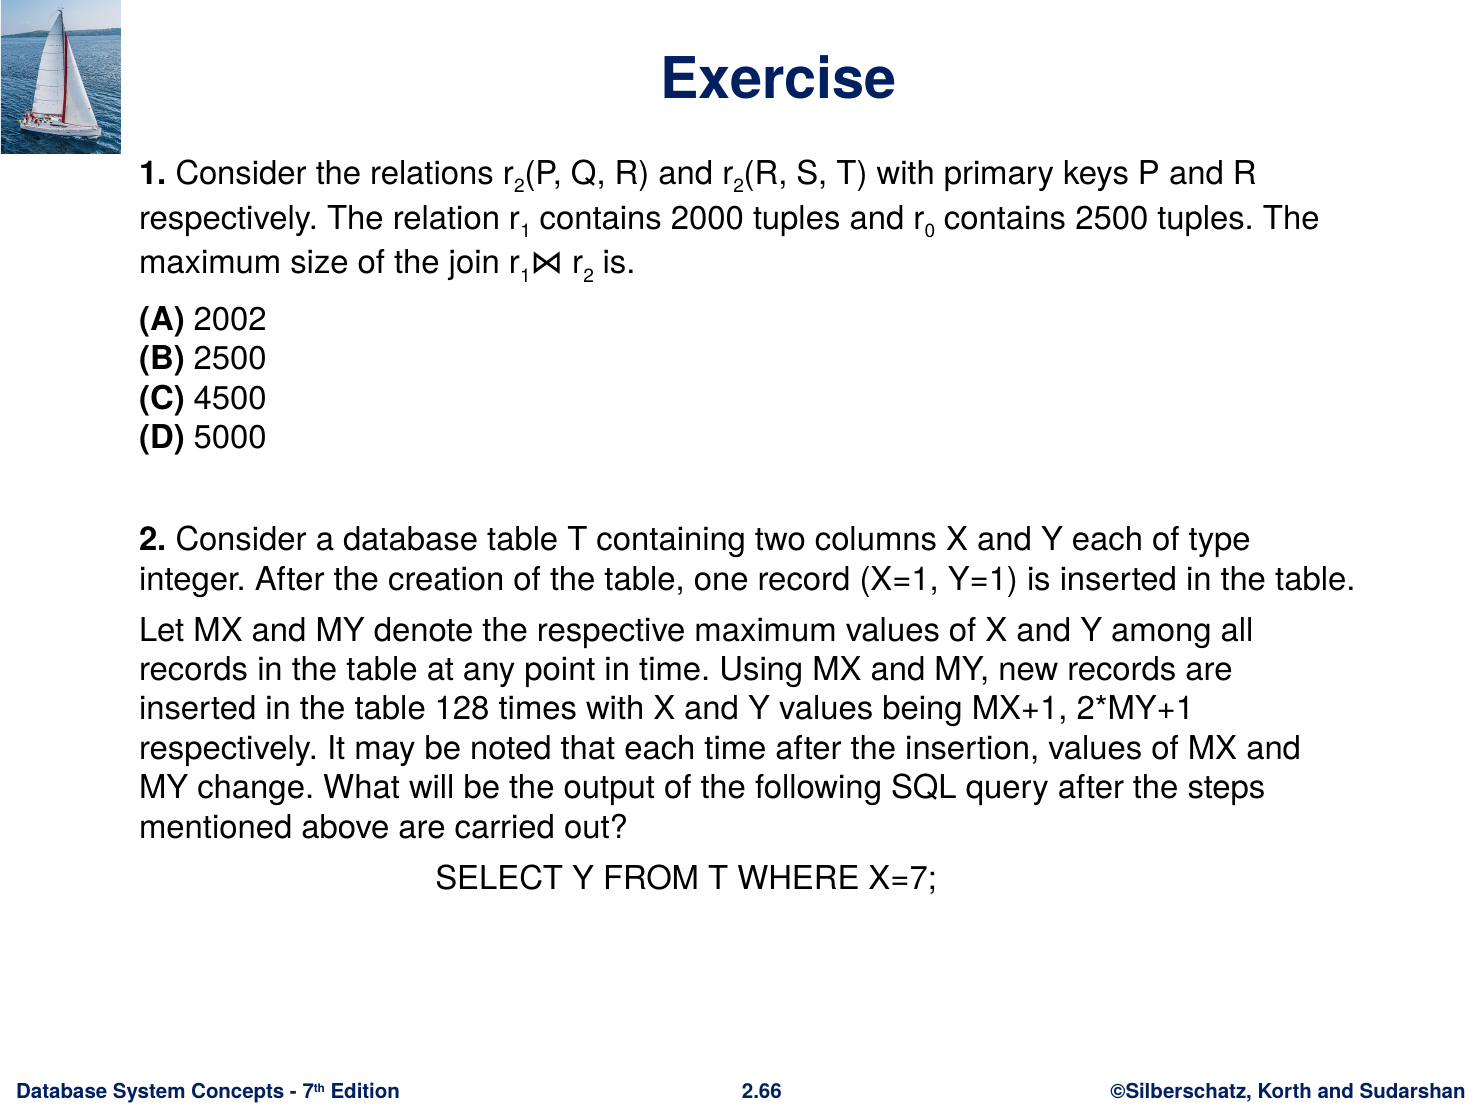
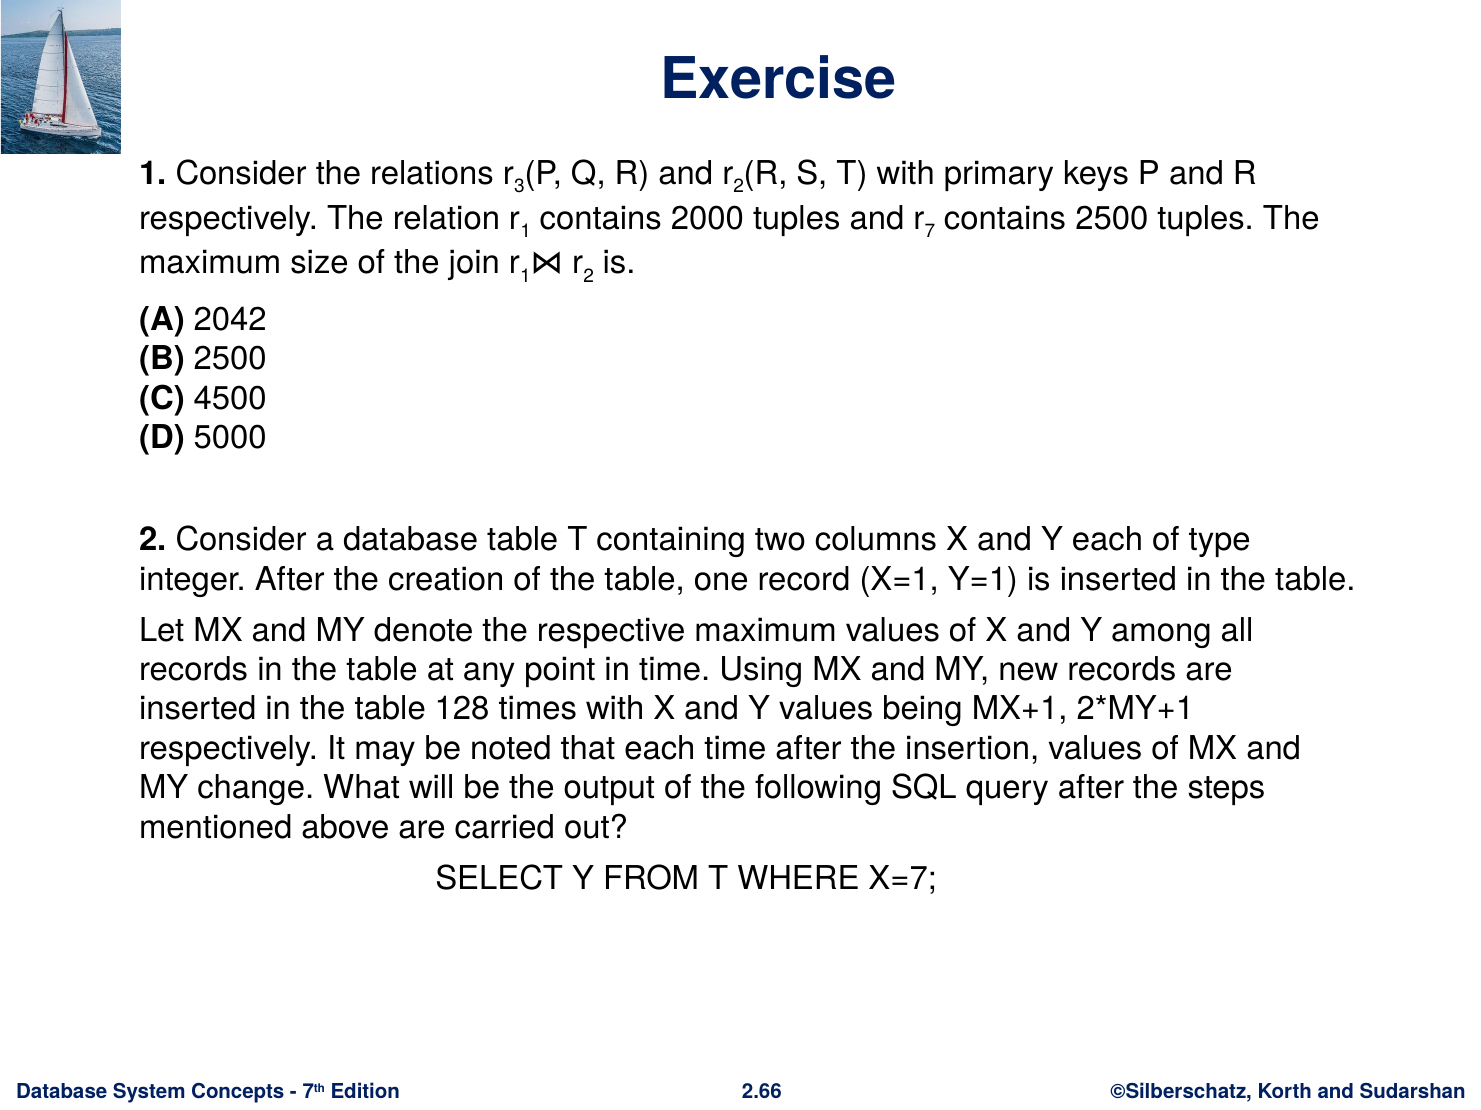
relations r 2: 2 -> 3
0: 0 -> 7
2002: 2002 -> 2042
